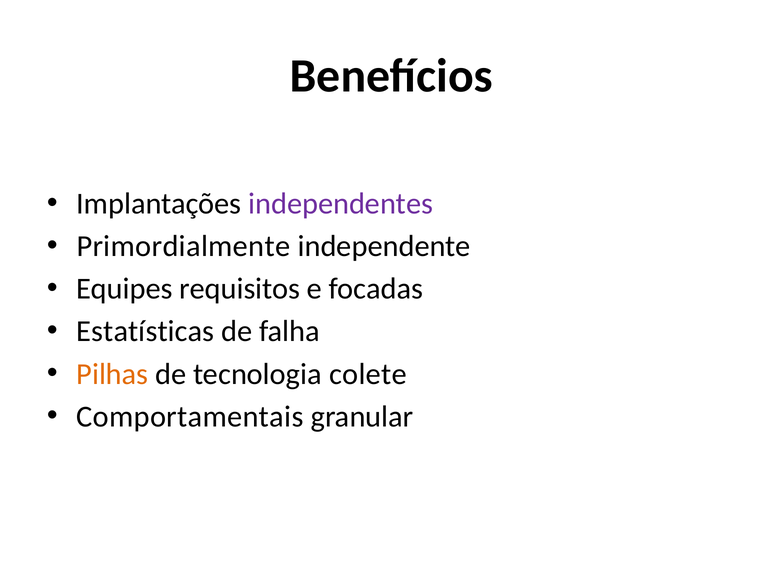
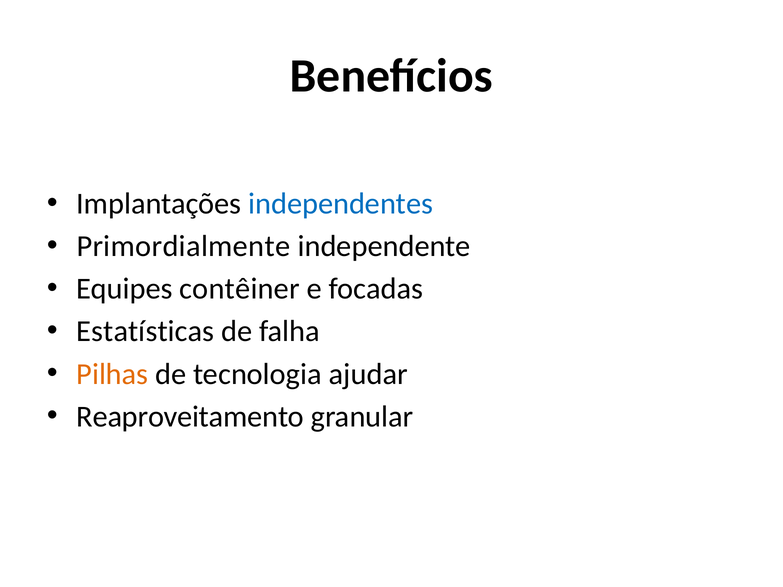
independentes colour: purple -> blue
requisitos: requisitos -> contêiner
colete: colete -> ajudar
Comportamentais: Comportamentais -> Reaproveitamento
